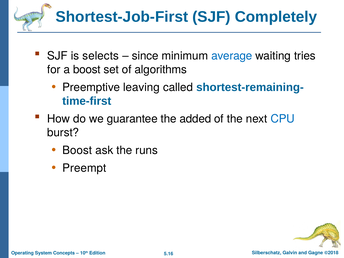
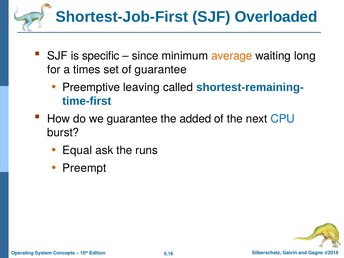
Completely: Completely -> Overloaded
selects: selects -> specific
average colour: blue -> orange
tries: tries -> long
a boost: boost -> times
of algorithms: algorithms -> guarantee
Boost at (77, 150): Boost -> Equal
